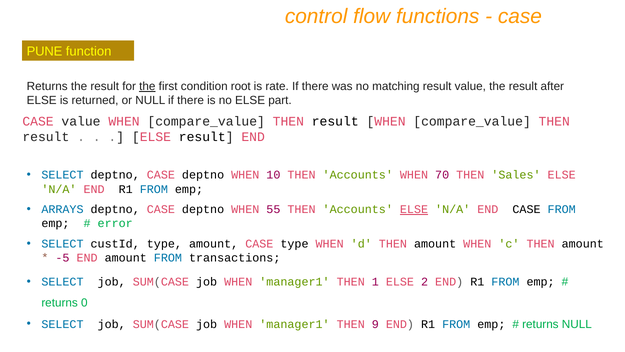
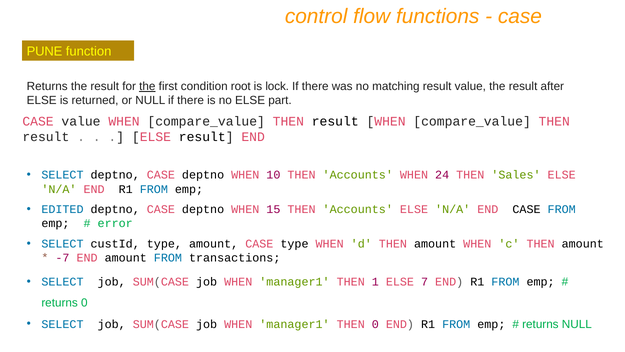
rate: rate -> lock
70: 70 -> 24
ARRAYS: ARRAYS -> EDITED
55: 55 -> 15
ELSE at (414, 209) underline: present -> none
-5: -5 -> -7
2: 2 -> 7
THEN 9: 9 -> 0
